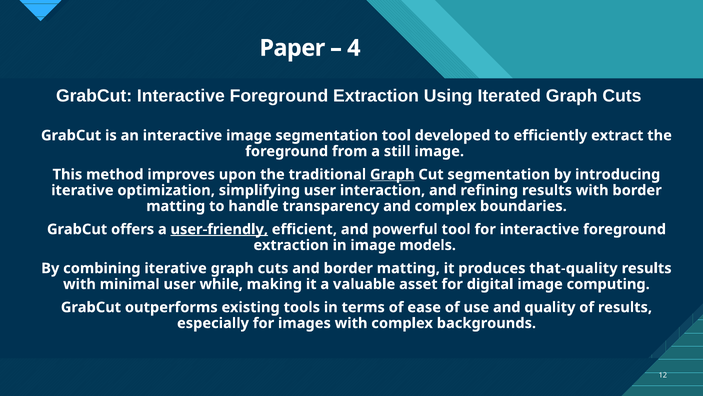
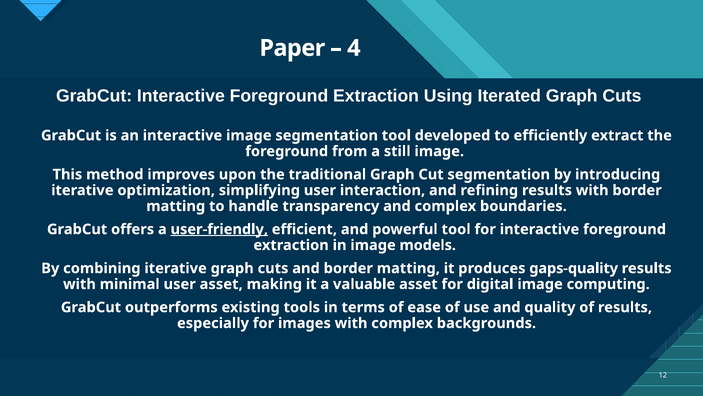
Graph at (392, 174) underline: present -> none
that-quality: that-quality -> gaps-quality
user while: while -> asset
